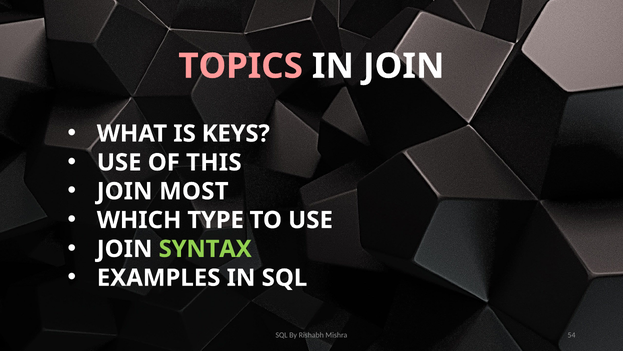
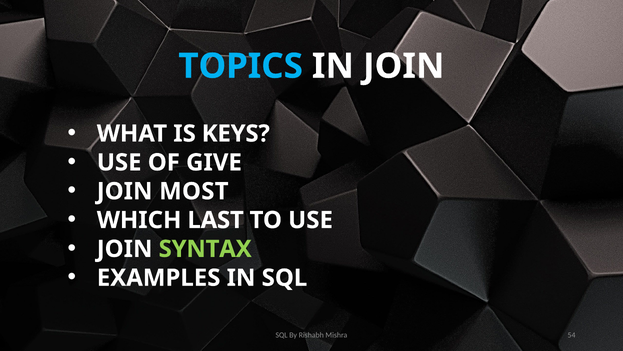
TOPICS colour: pink -> light blue
THIS: THIS -> GIVE
TYPE: TYPE -> LAST
